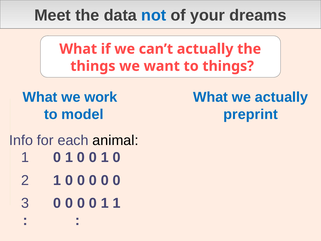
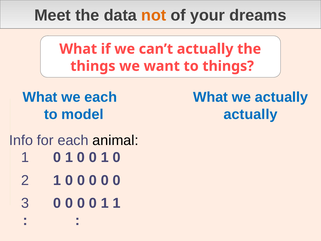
not colour: blue -> orange
we work: work -> each
preprint at (251, 114): preprint -> actually
